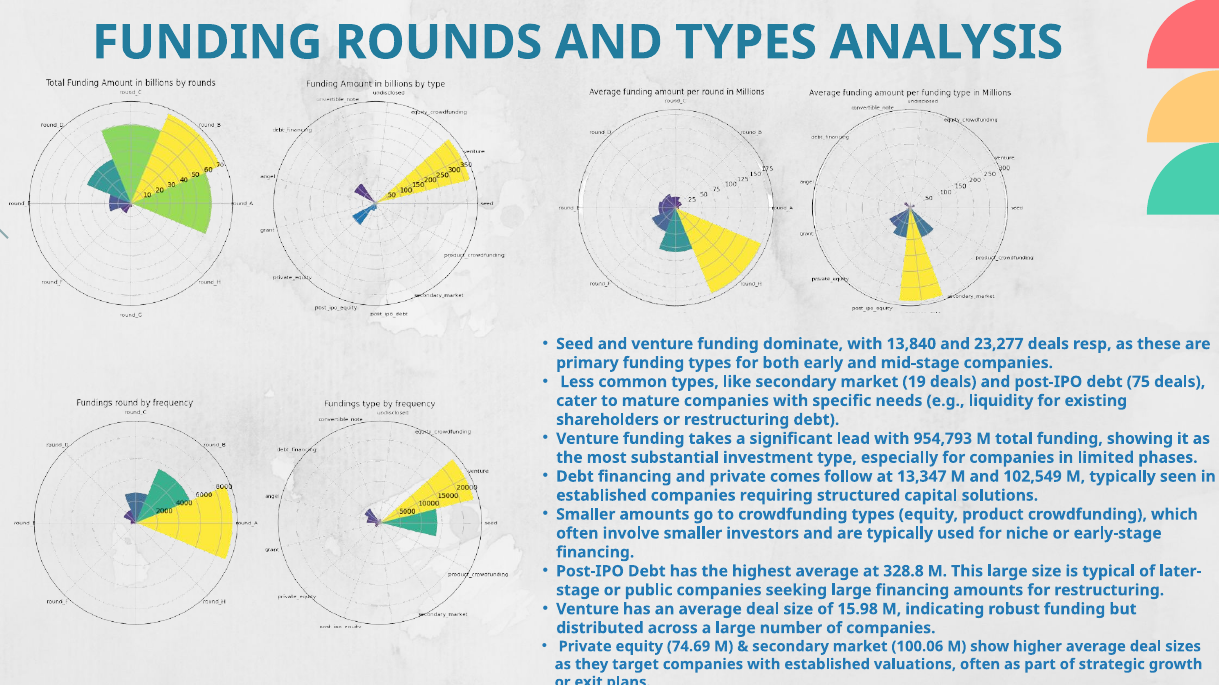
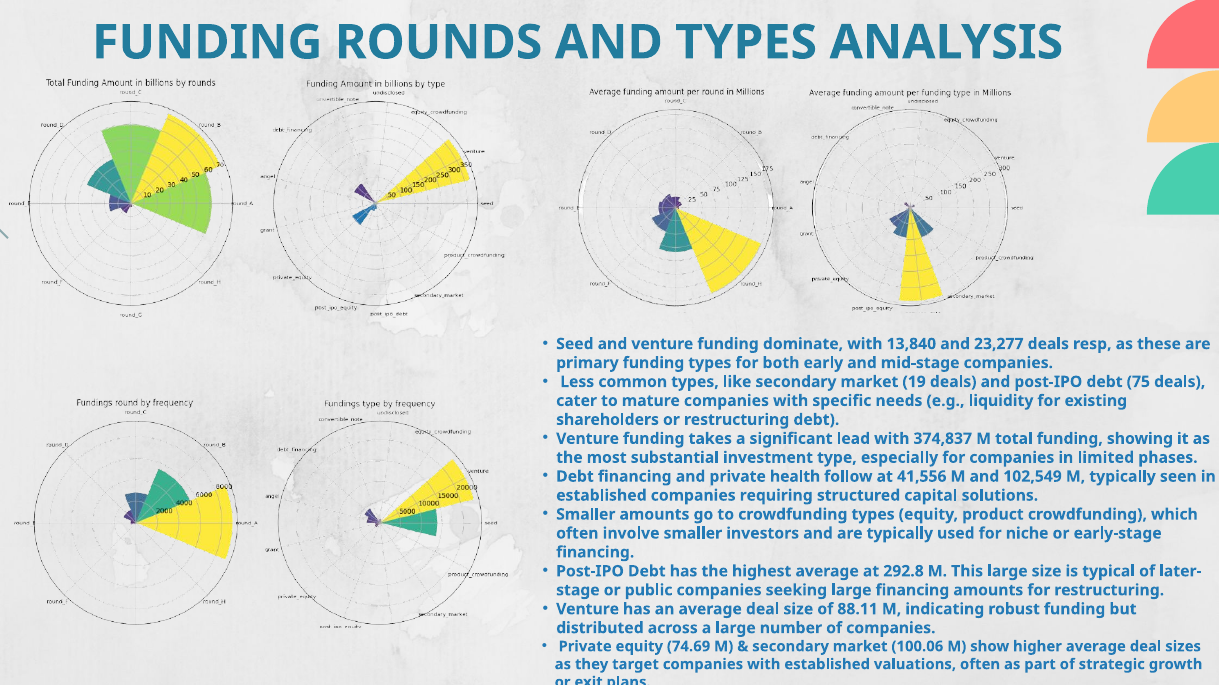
954,793: 954,793 -> 374,837
comes: comes -> health
13,347: 13,347 -> 41,556
328.8: 328.8 -> 292.8
15.98: 15.98 -> 88.11
